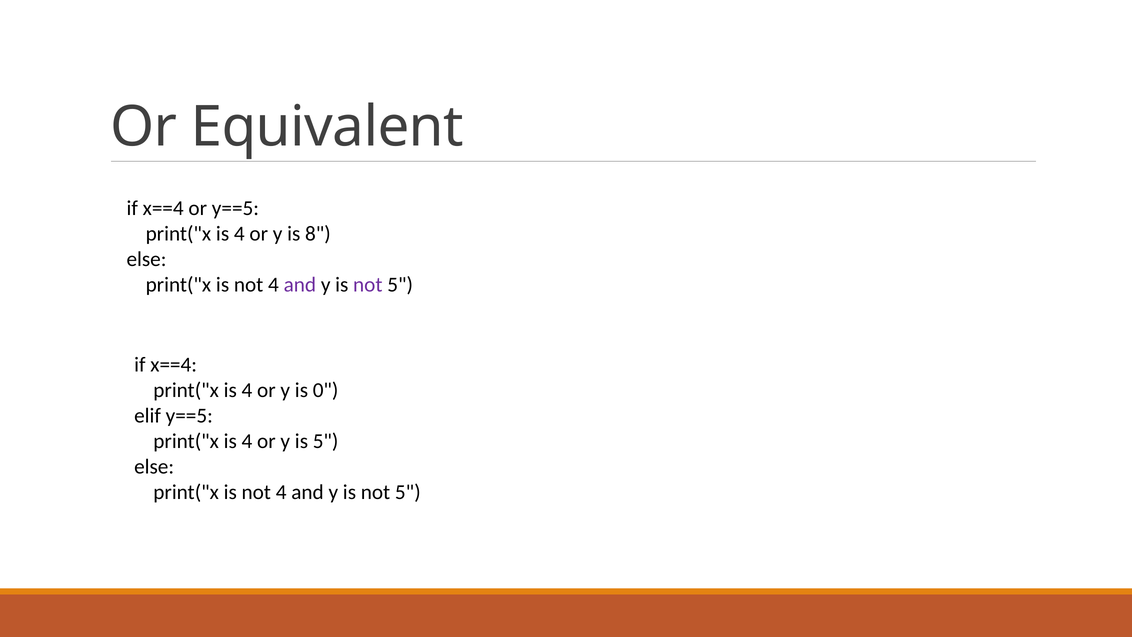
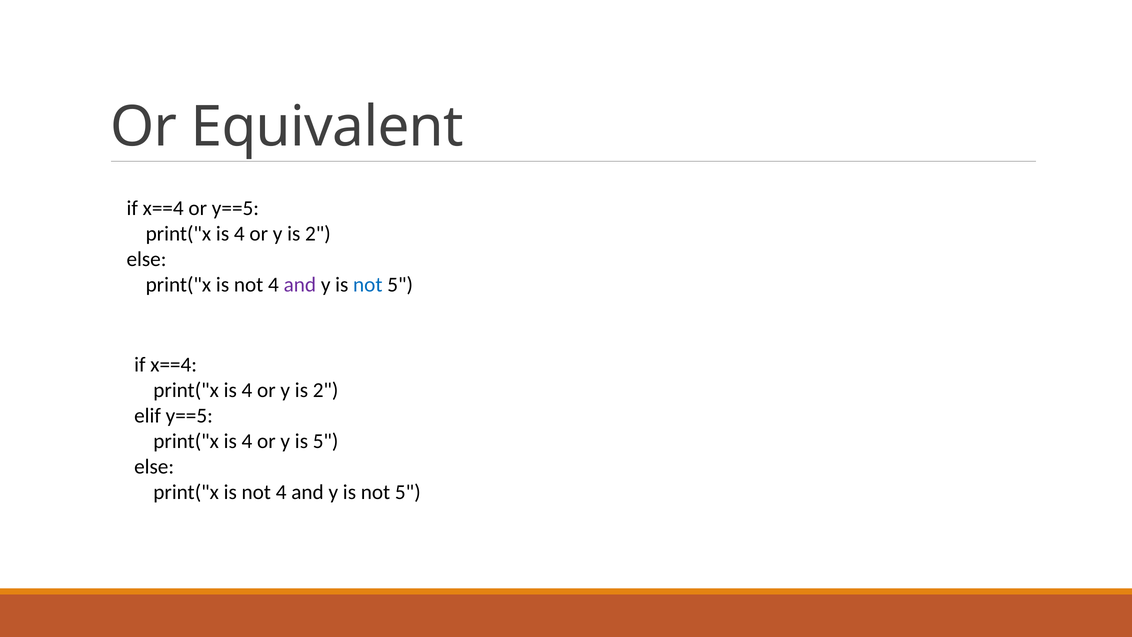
8 at (318, 233): 8 -> 2
not at (368, 284) colour: purple -> blue
0 at (326, 390): 0 -> 2
